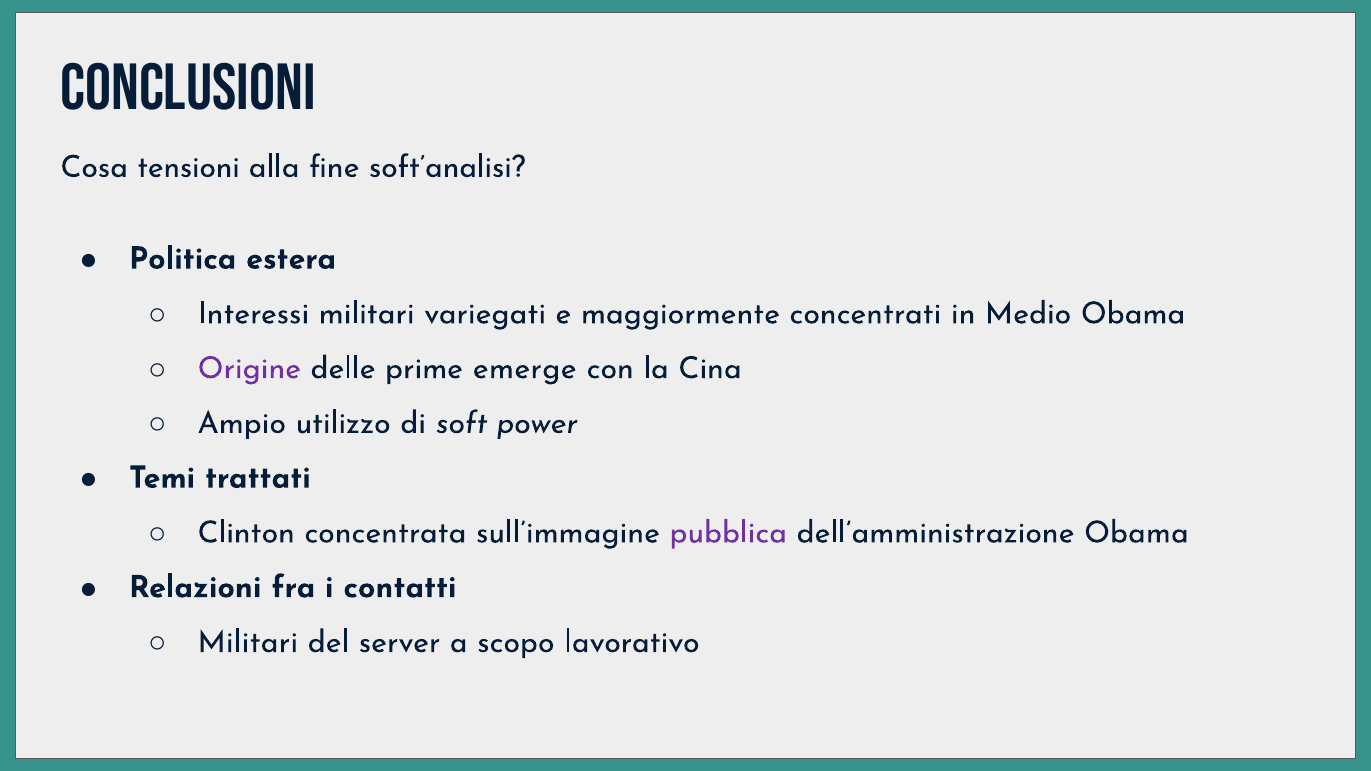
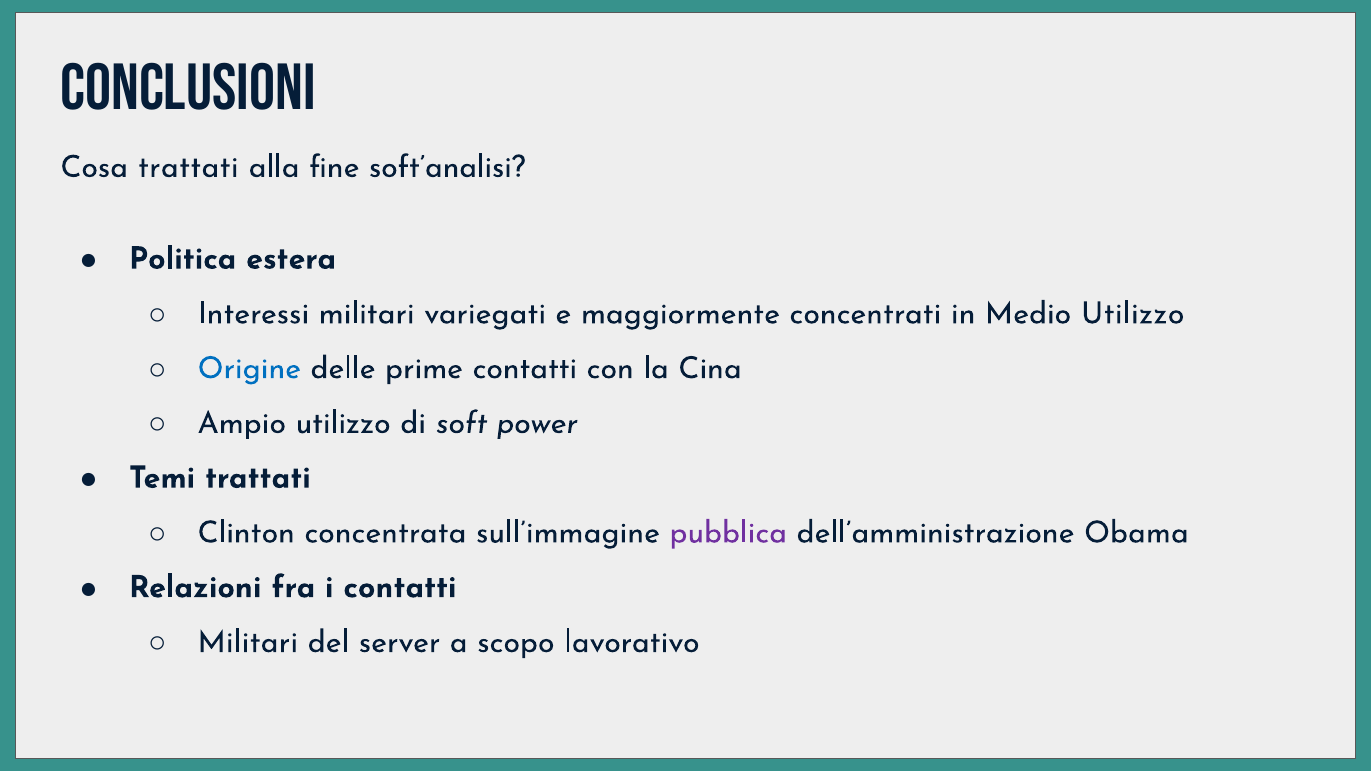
Cosa tensioni: tensioni -> trattati
Medio Obama: Obama -> Utilizzo
Origine colour: purple -> blue
prime emerge: emerge -> contatti
